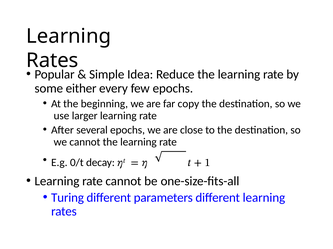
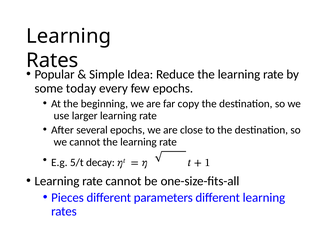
either: either -> today
0/t: 0/t -> 5/t
Turing: Turing -> Pieces
